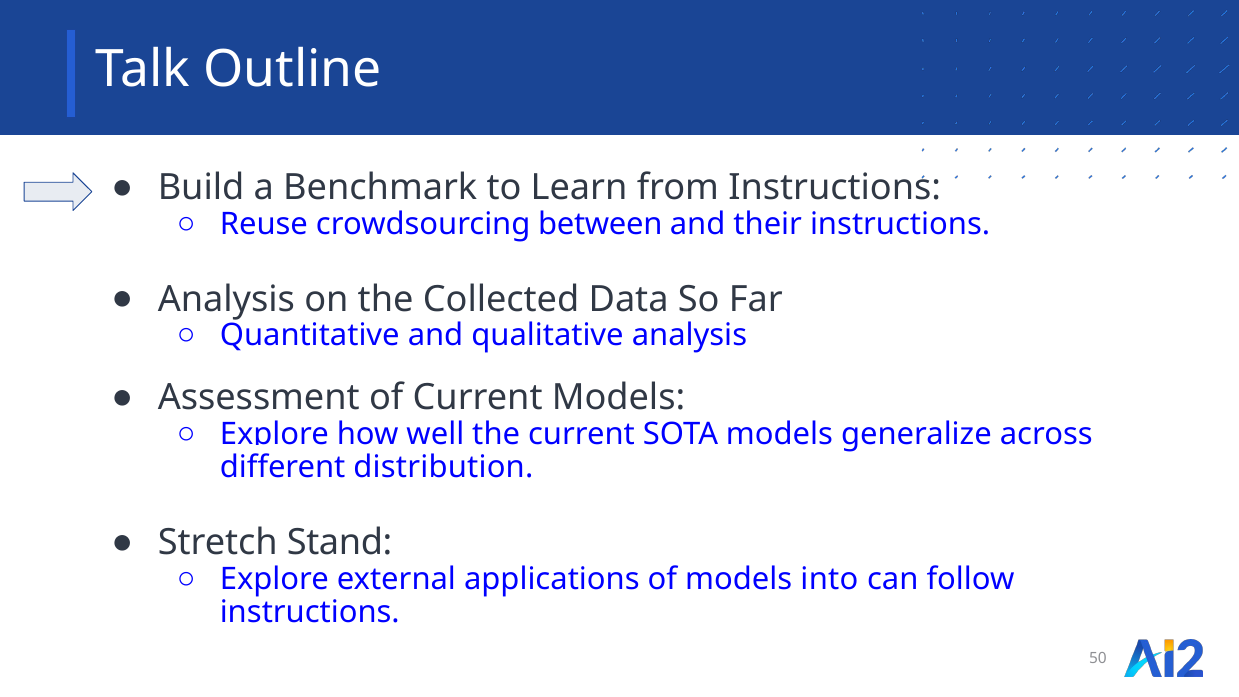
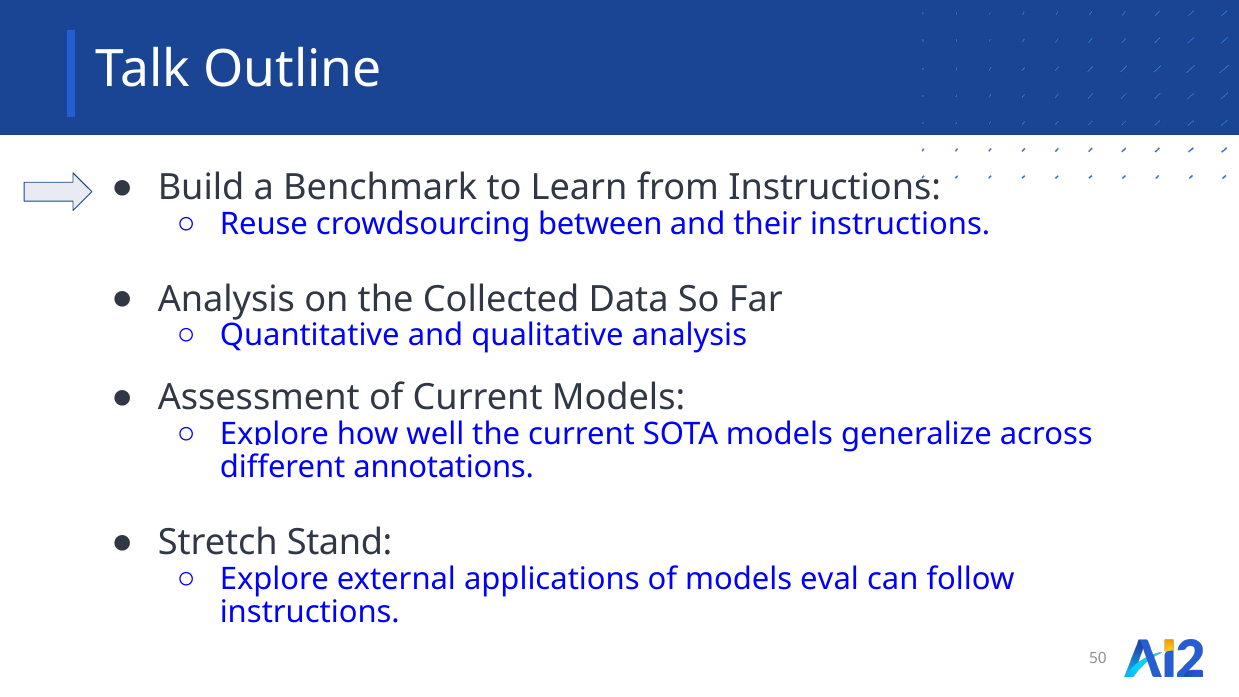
distribution: distribution -> annotations
into: into -> eval
